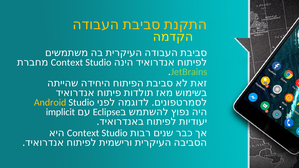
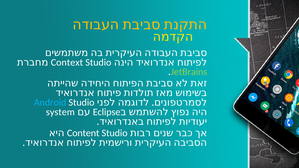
Android colour: yellow -> light blue
implicit: implicit -> system
Context at (83, 133): Context -> Content
